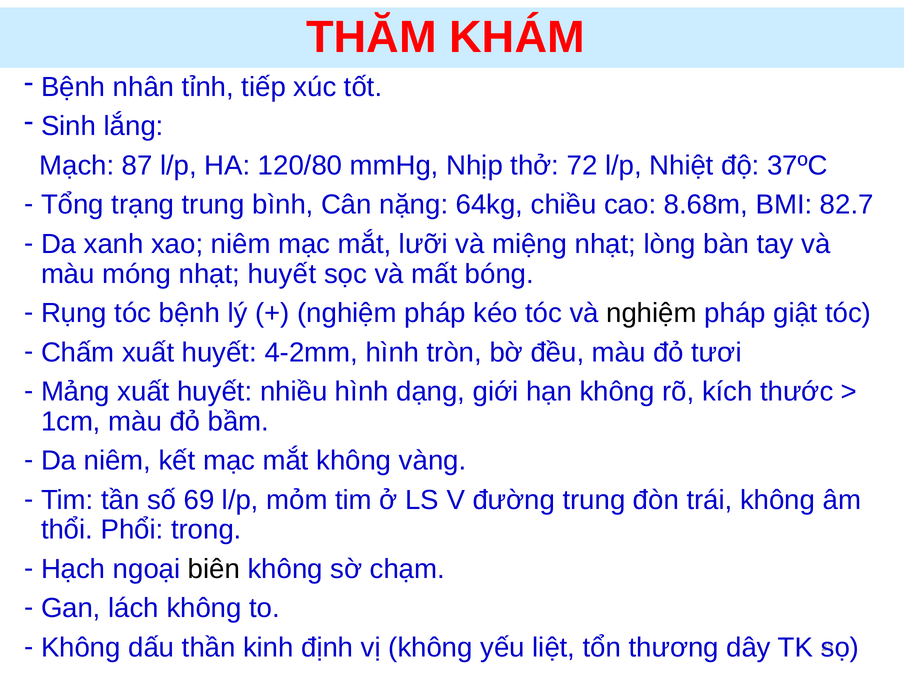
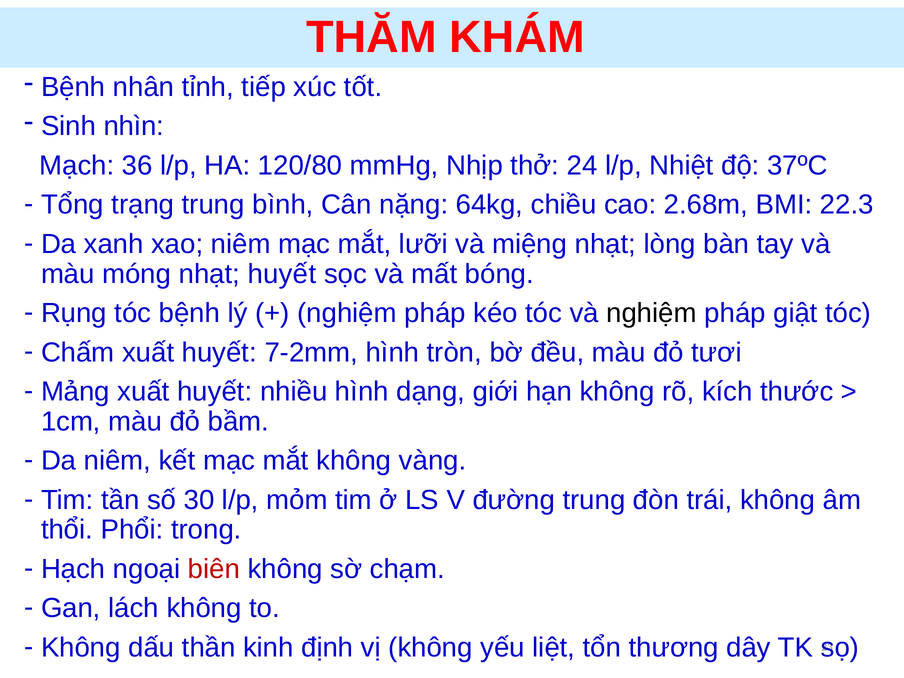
lắng: lắng -> nhìn
87: 87 -> 36
72: 72 -> 24
8.68m: 8.68m -> 2.68m
82.7: 82.7 -> 22.3
4-2mm: 4-2mm -> 7-2mm
69: 69 -> 30
biên colour: black -> red
